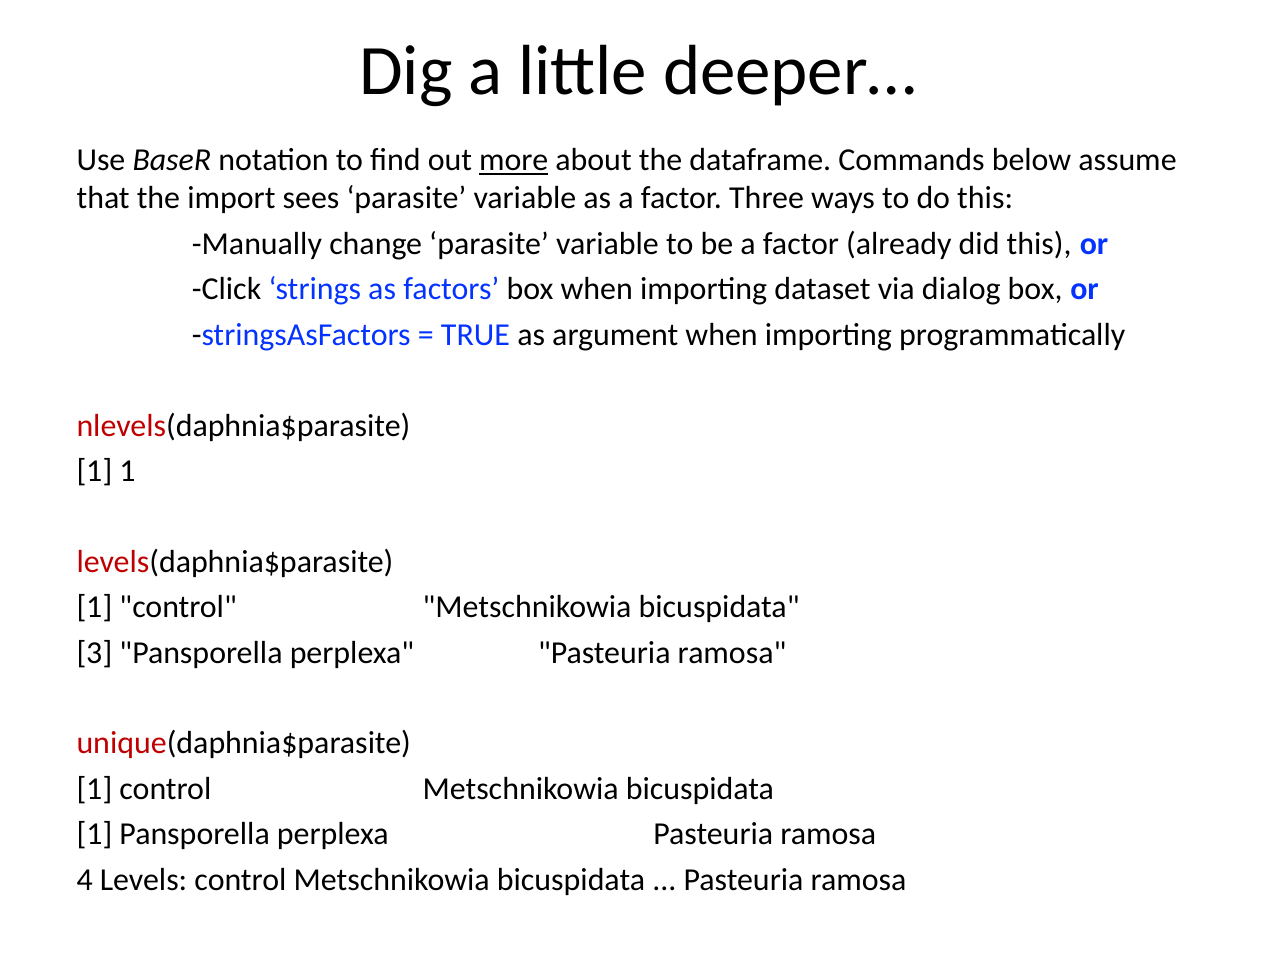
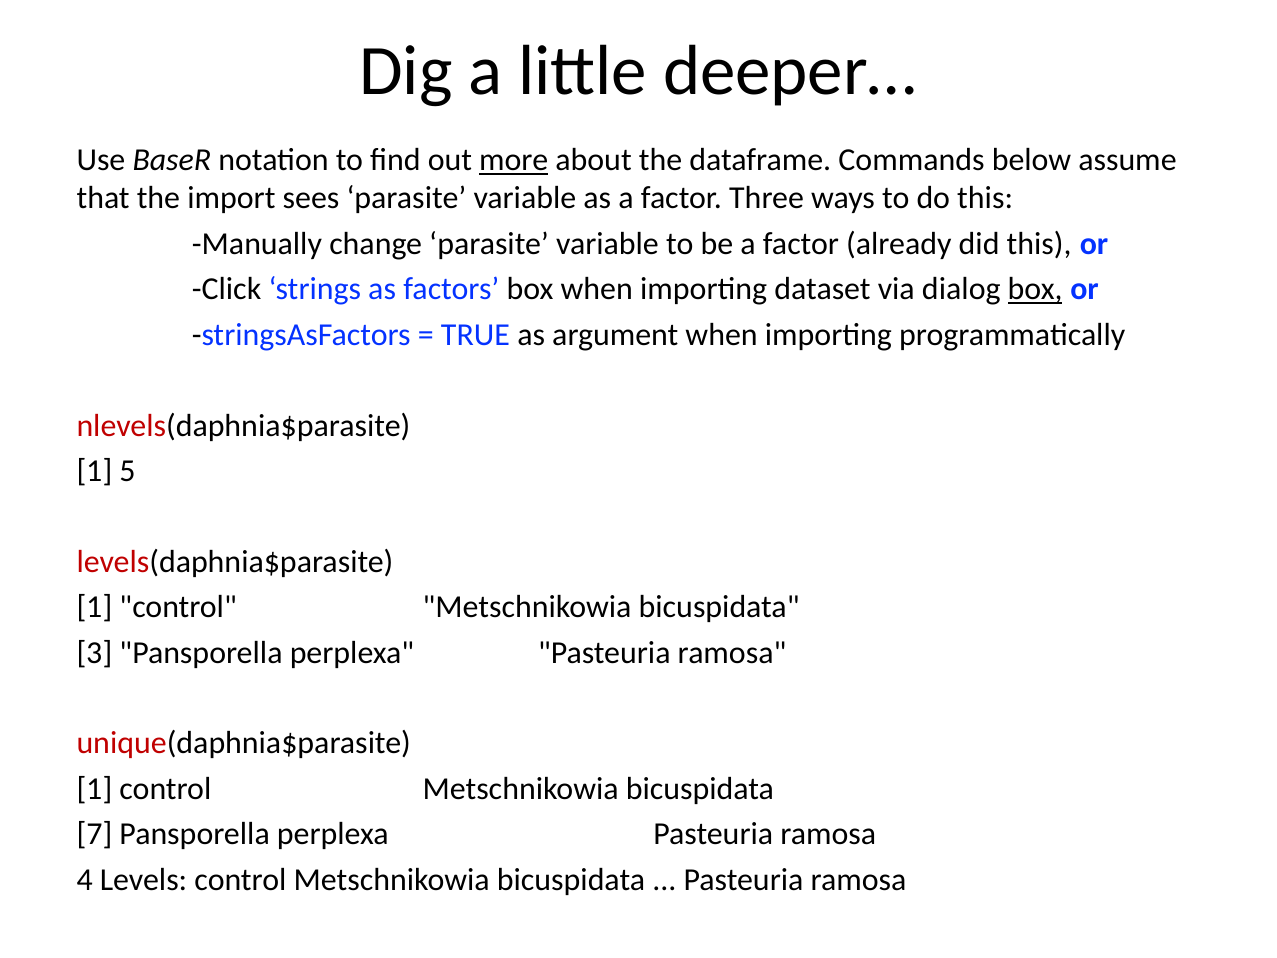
box at (1035, 289) underline: none -> present
1 1: 1 -> 5
1 at (94, 834): 1 -> 7
